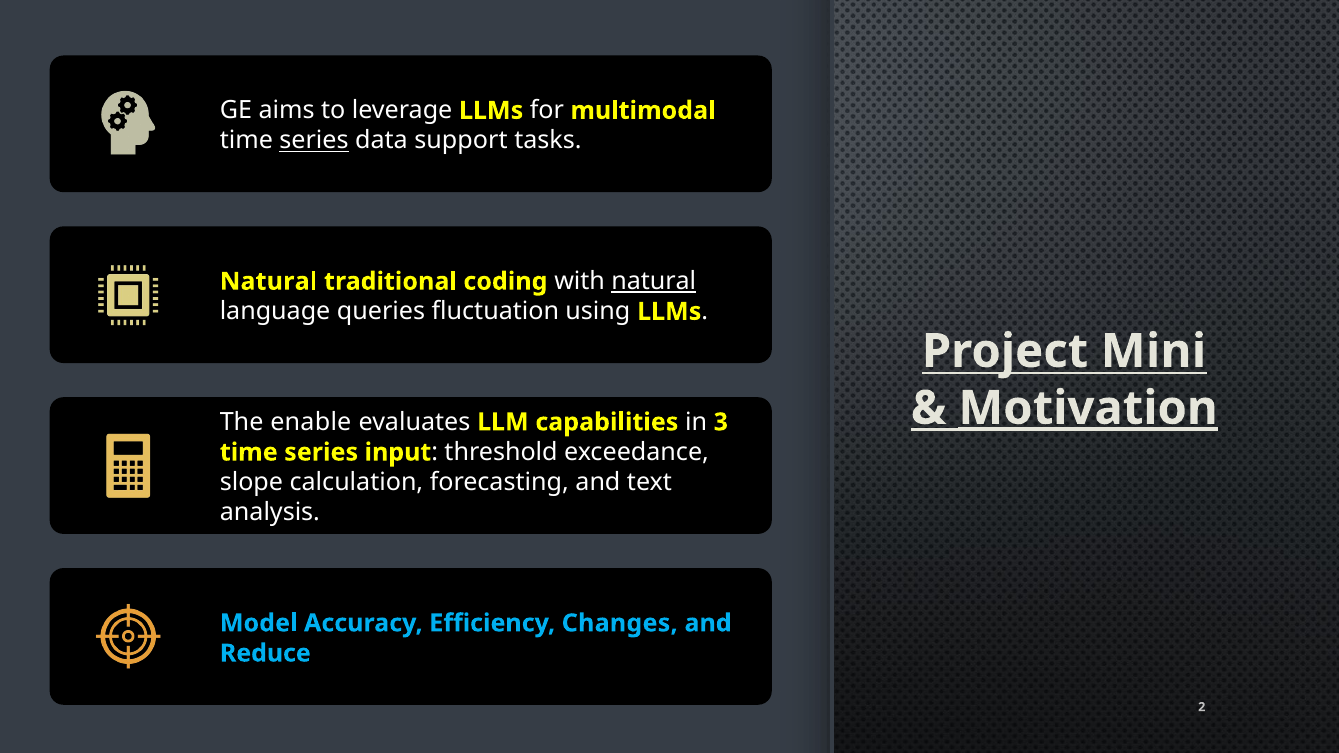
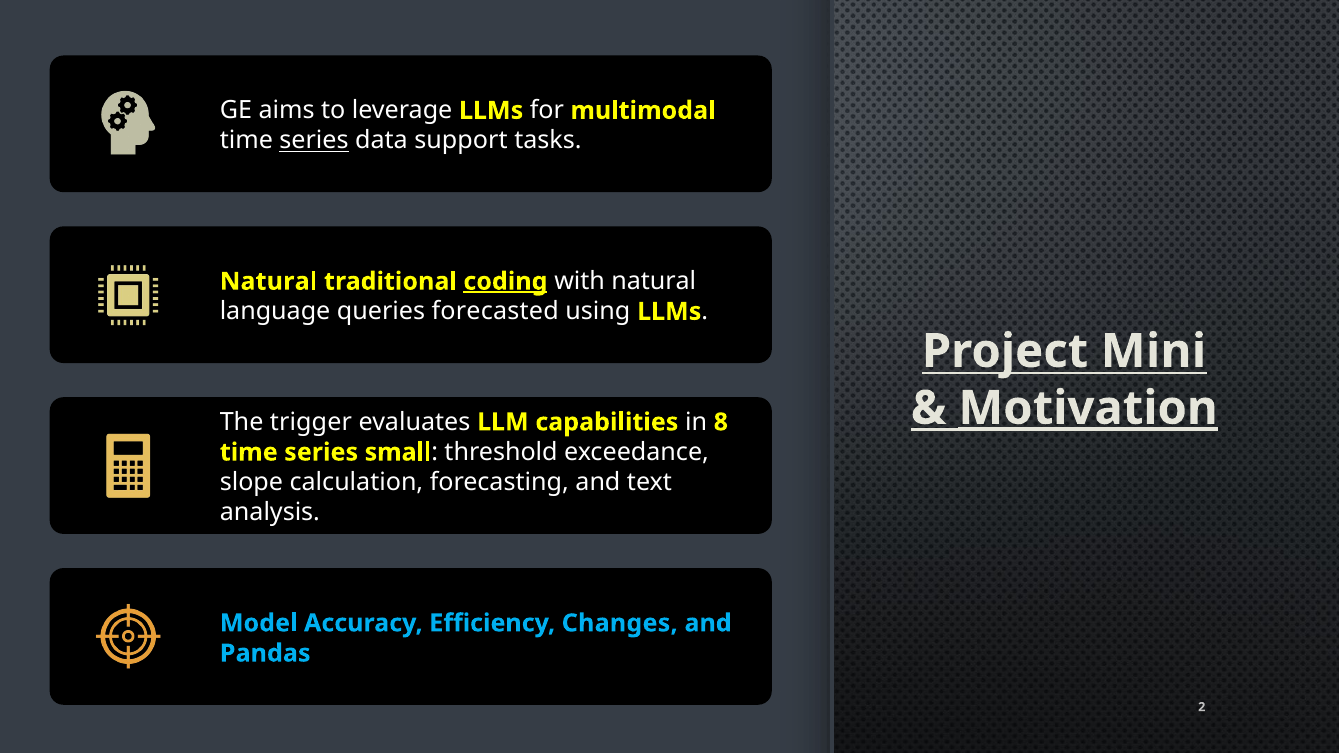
coding underline: none -> present
natural at (654, 281) underline: present -> none
fluctuation: fluctuation -> forecasted
enable: enable -> trigger
3: 3 -> 8
input: input -> small
Reduce: Reduce -> Pandas
